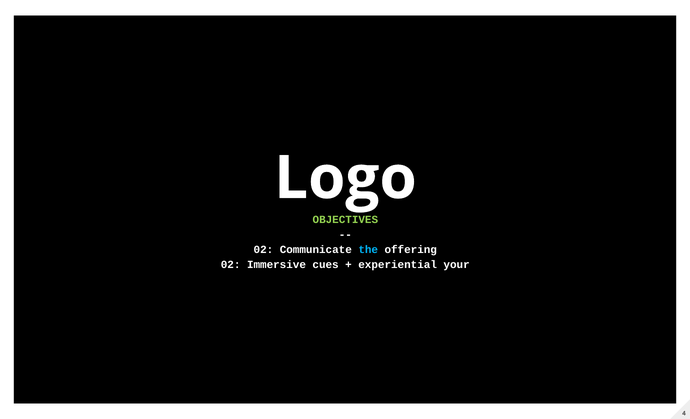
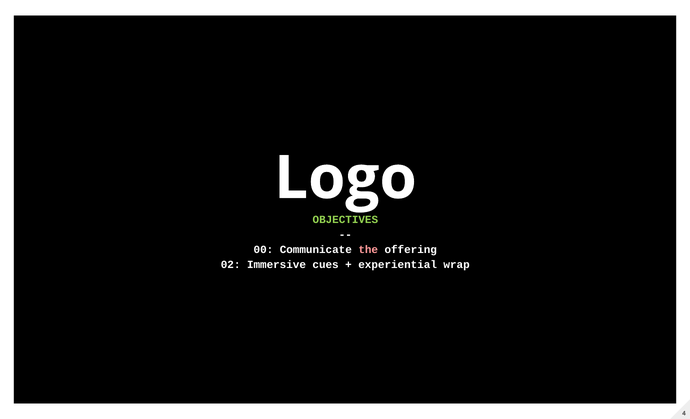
02 at (263, 250): 02 -> 00
the colour: light blue -> pink
your: your -> wrap
